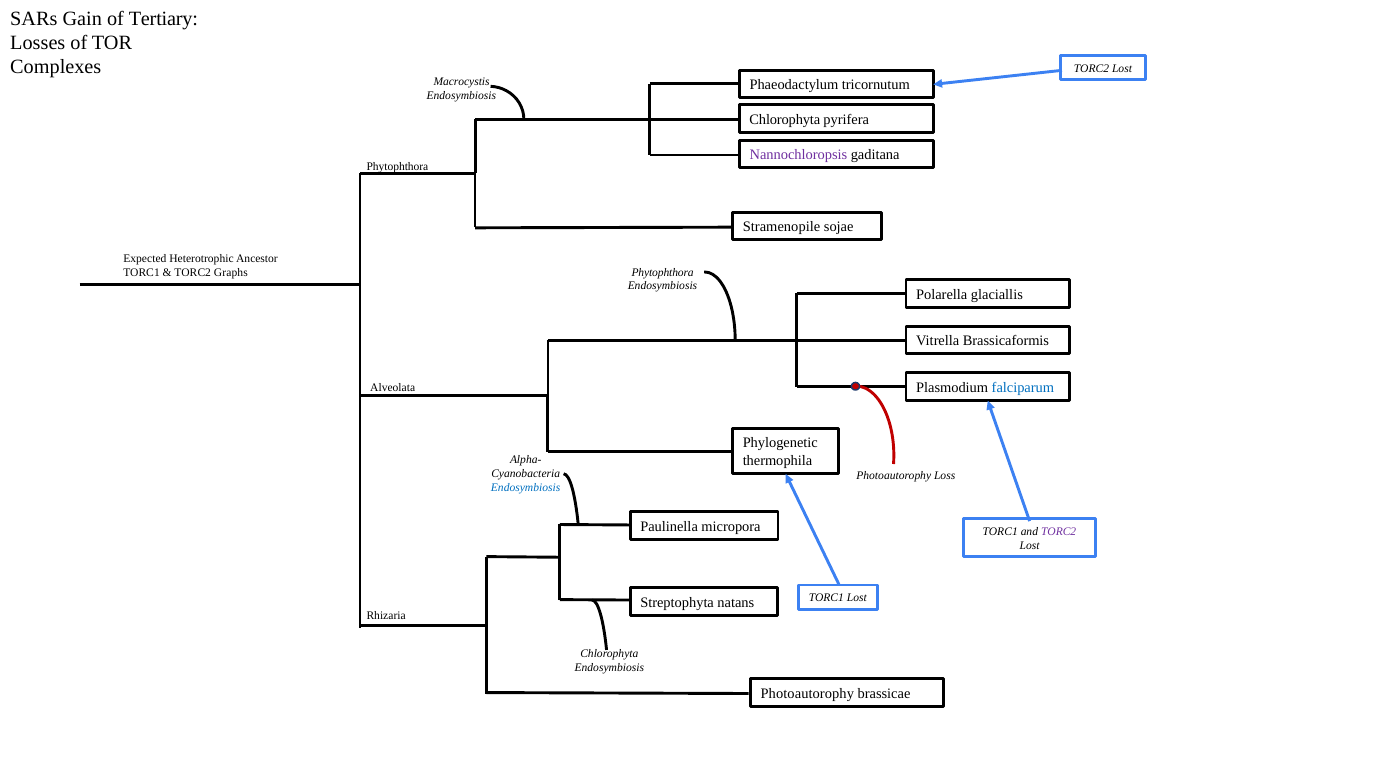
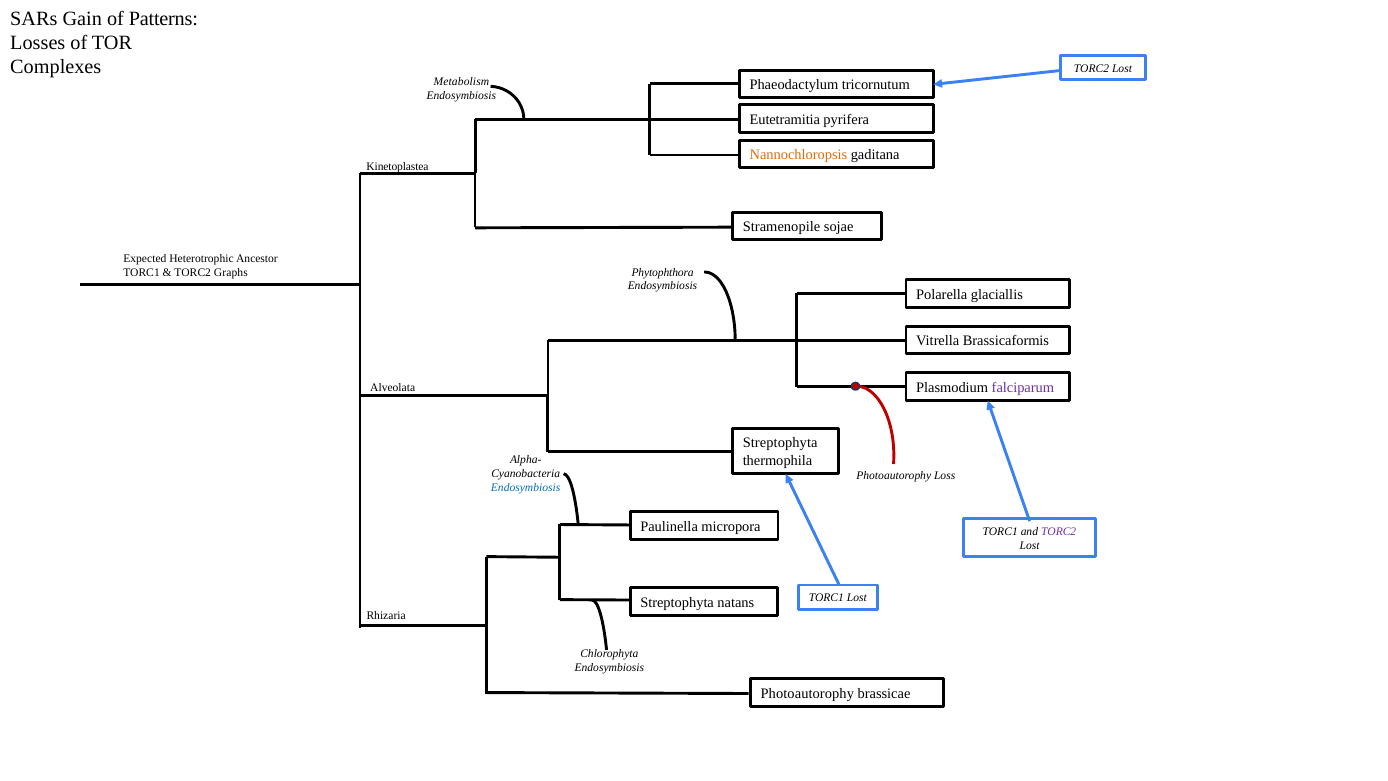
Tertiary: Tertiary -> Patterns
Macrocystis: Macrocystis -> Metabolism
Chlorophyta at (785, 119): Chlorophyta -> Eutetramitia
Nannochloropsis colour: purple -> orange
Phytophthora at (397, 167): Phytophthora -> Kinetoplastea
falciparum colour: blue -> purple
Phylogenetic at (780, 443): Phylogenetic -> Streptophyta
